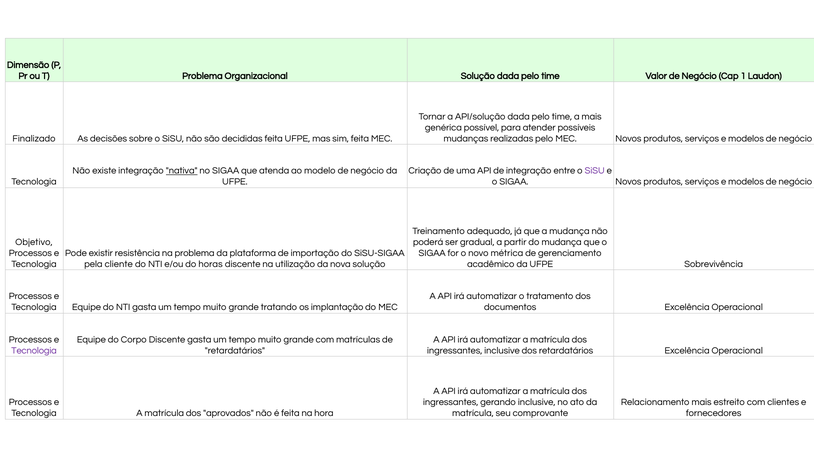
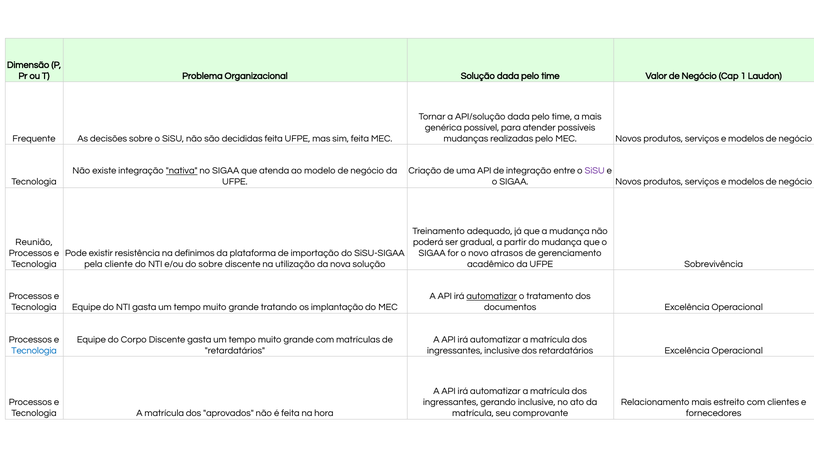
Finalizado: Finalizado -> Frequente
Objetivo: Objetivo -> Reunião
na problema: problema -> definimos
métrica: métrica -> atrasos
do horas: horas -> sobre
automatizar at (492, 296) underline: none -> present
Tecnologia at (34, 351) colour: purple -> blue
